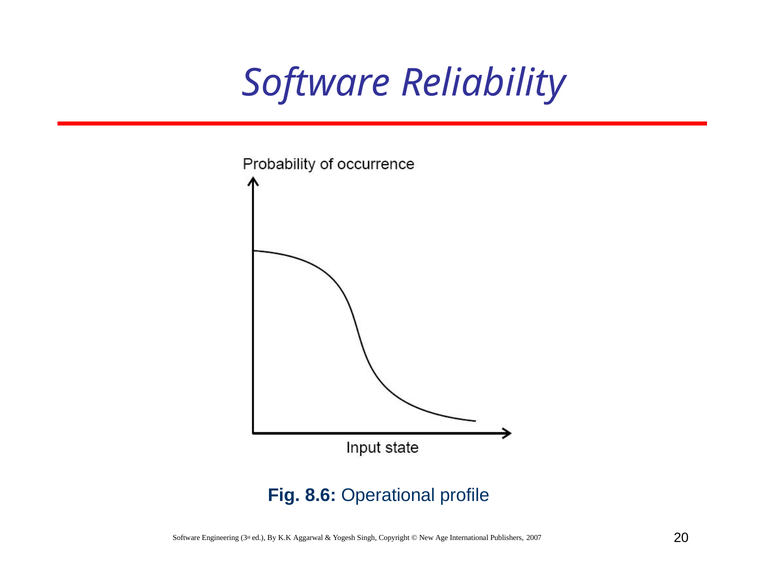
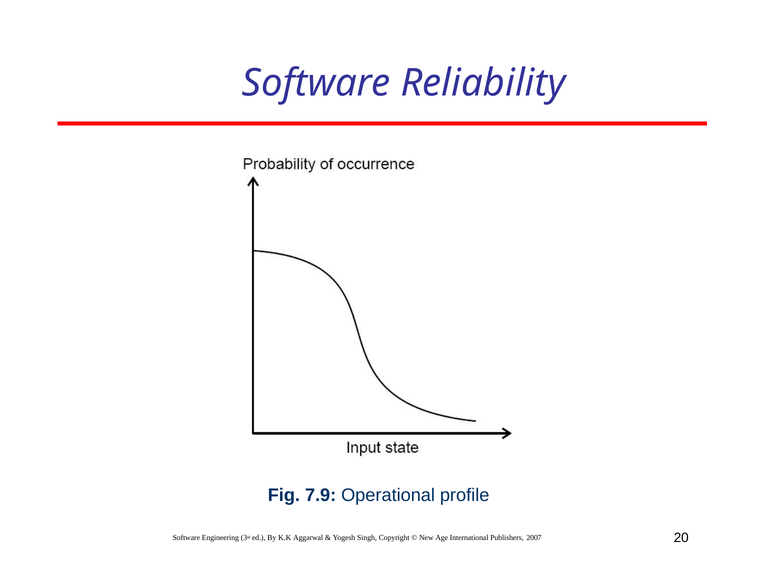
8.6: 8.6 -> 7.9
